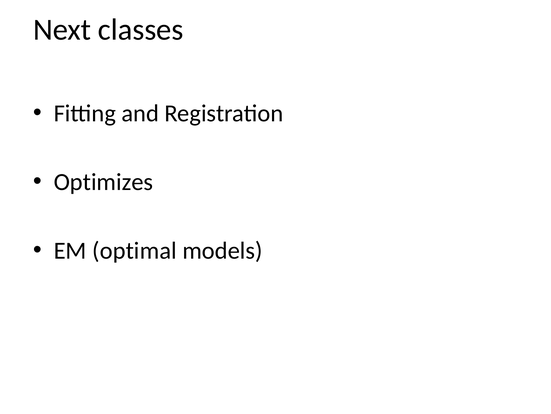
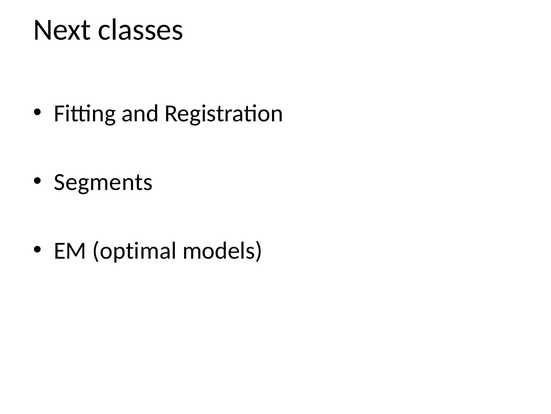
Optimizes: Optimizes -> Segments
